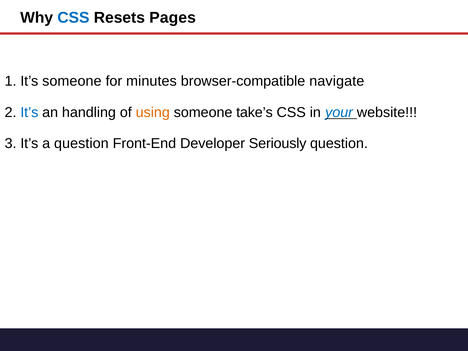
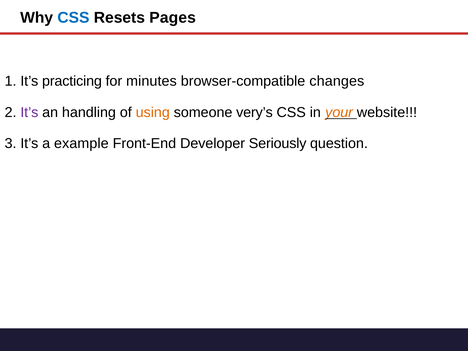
It’s someone: someone -> practicing
navigate: navigate -> changes
It’s at (29, 112) colour: blue -> purple
take’s: take’s -> very’s
your colour: blue -> orange
a question: question -> example
